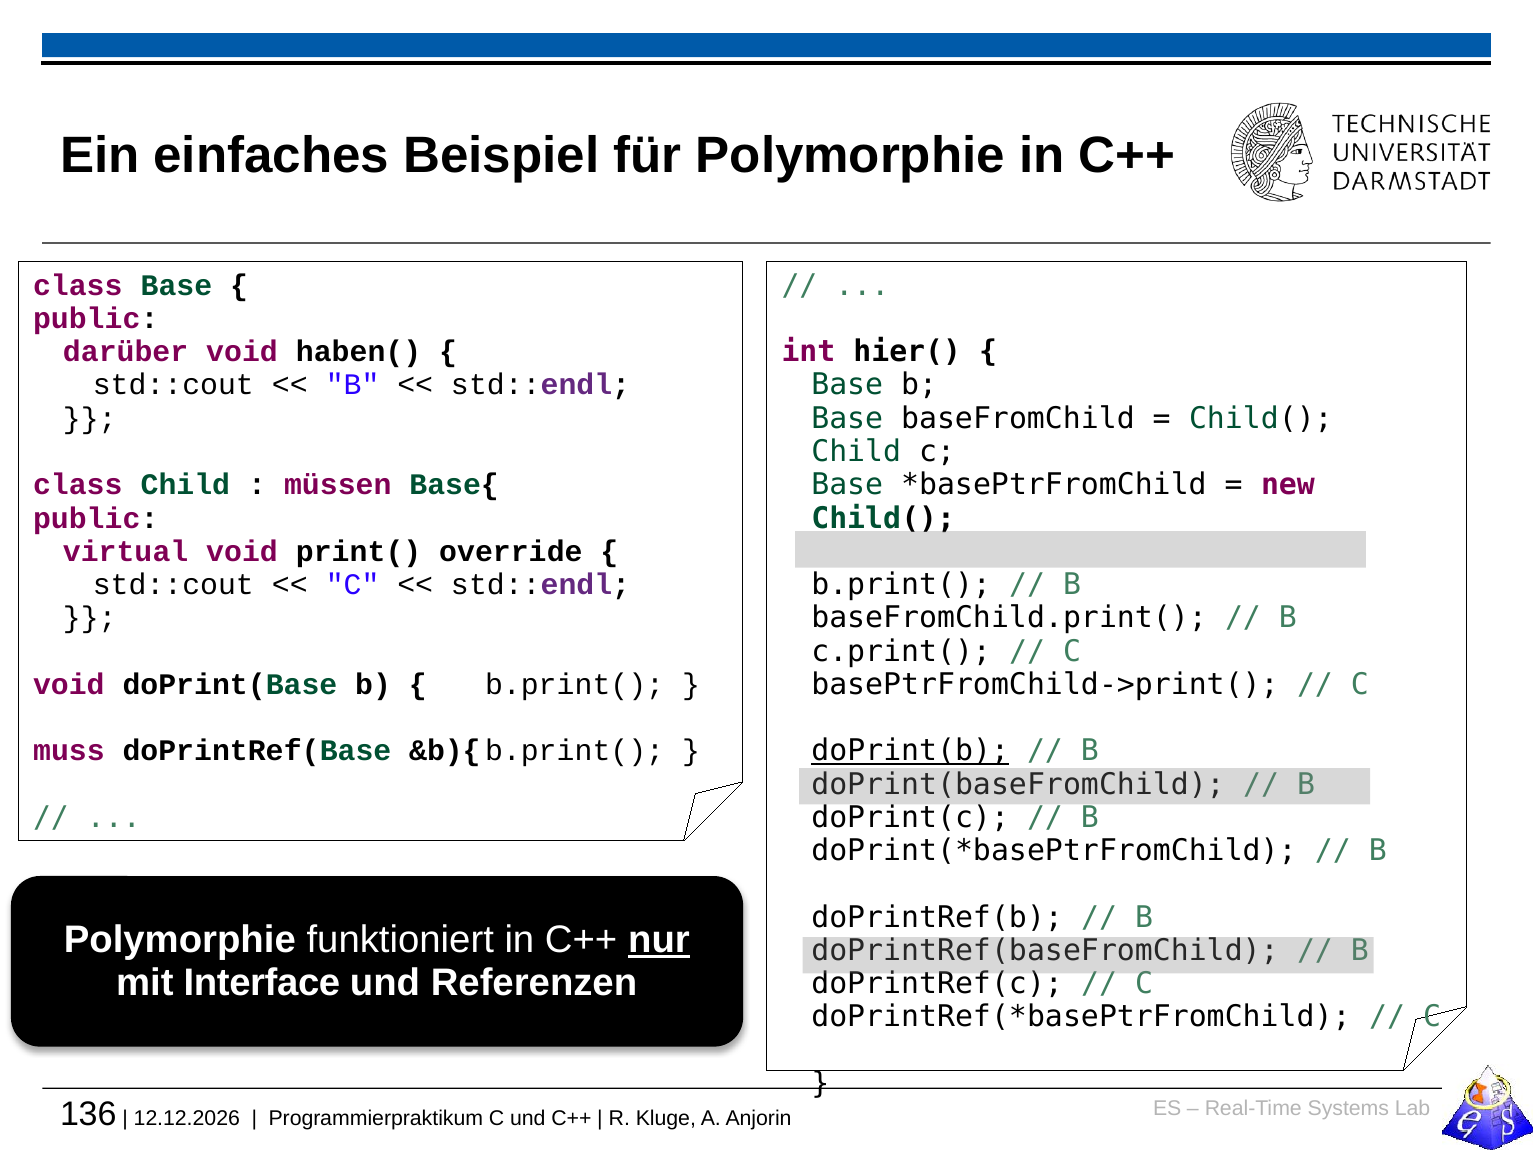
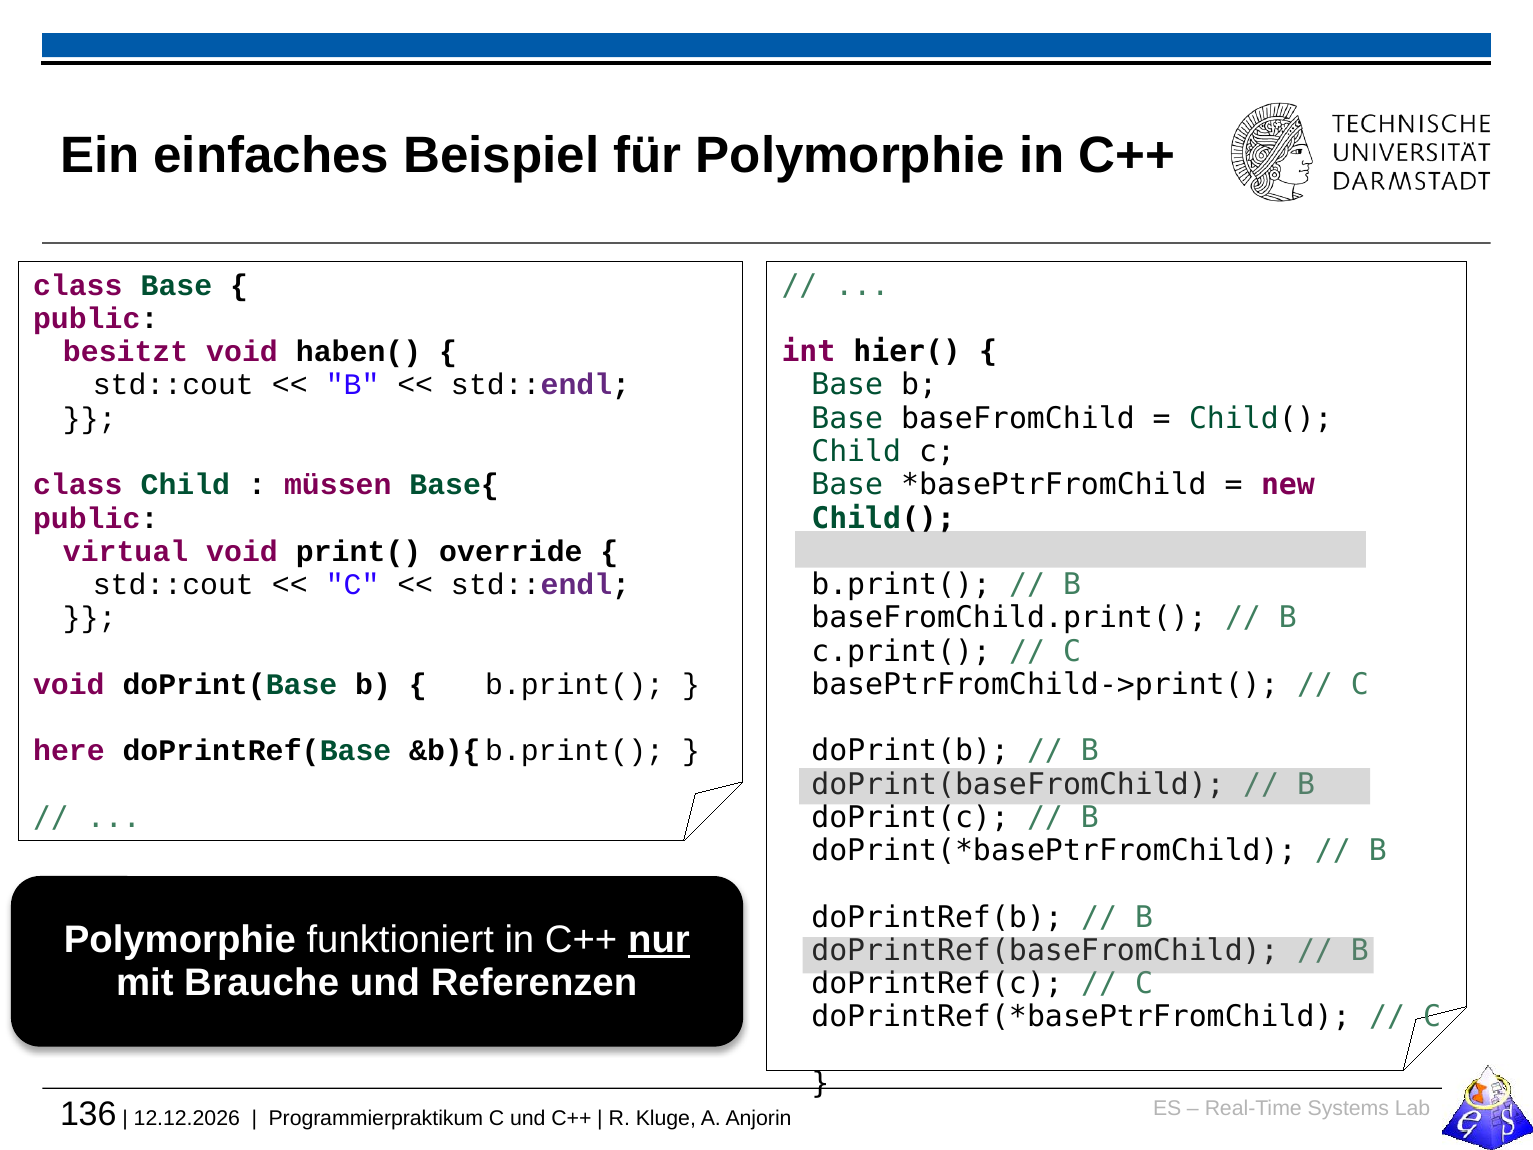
darüber: darüber -> besitzt
doPrint(b underline: present -> none
muss: muss -> here
Interface: Interface -> Brauche
